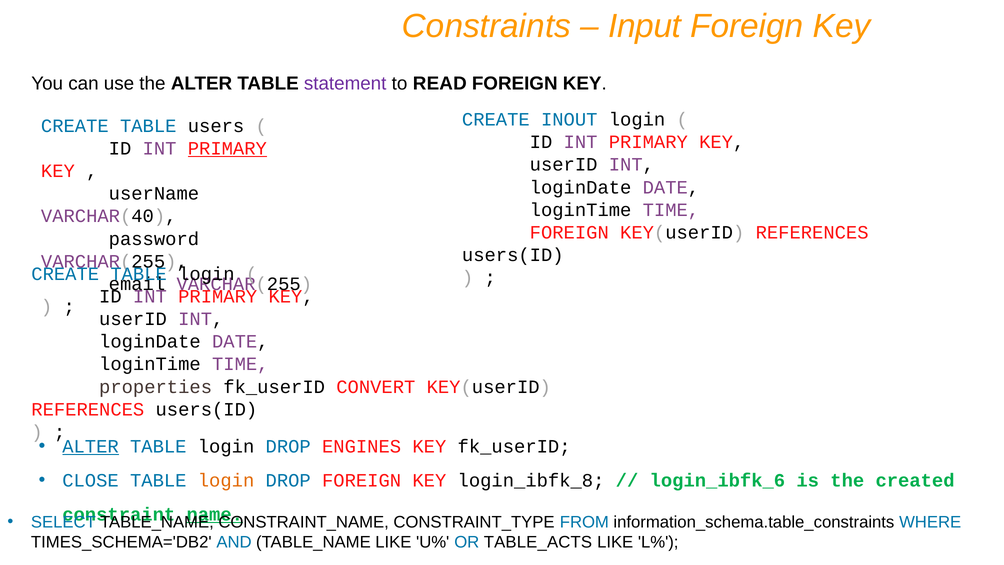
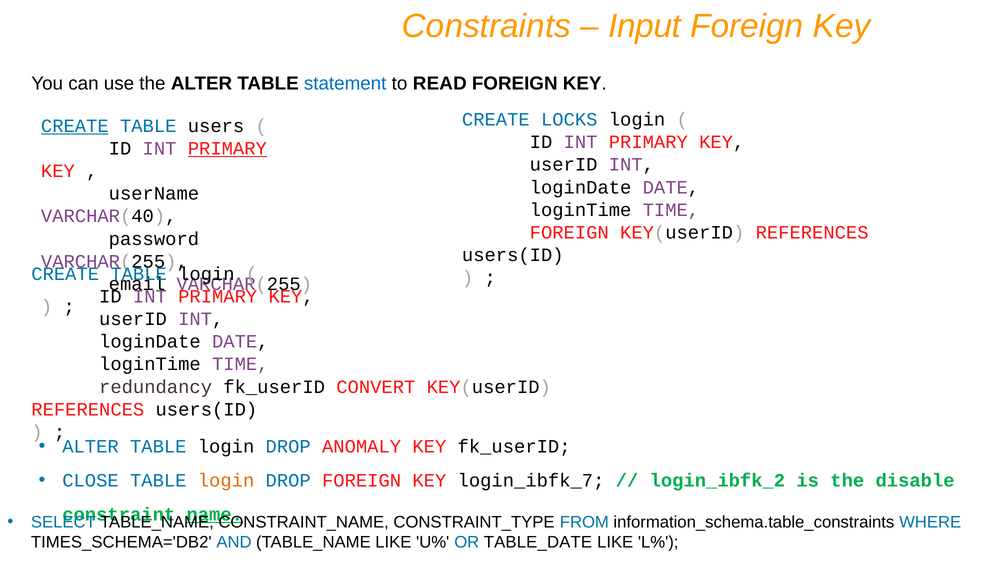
statement colour: purple -> blue
INOUT: INOUT -> LOCKS
CREATE at (75, 126) underline: none -> present
properties: properties -> redundancy
ALTER at (91, 446) underline: present -> none
ENGINES: ENGINES -> ANOMALY
login_ibfk_8: login_ibfk_8 -> login_ibfk_7
login_ibfk_6: login_ibfk_6 -> login_ibfk_2
created: created -> disable
TABLE_ACTS: TABLE_ACTS -> TABLE_DATE
